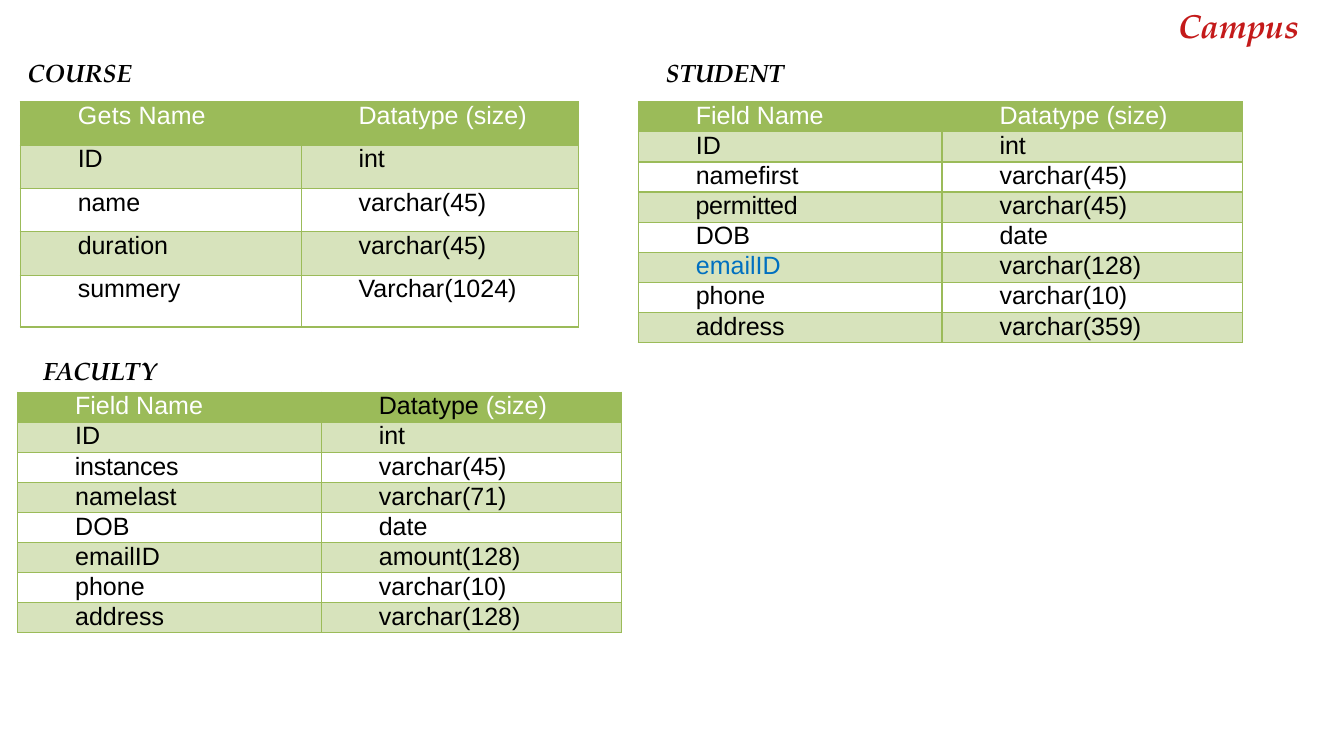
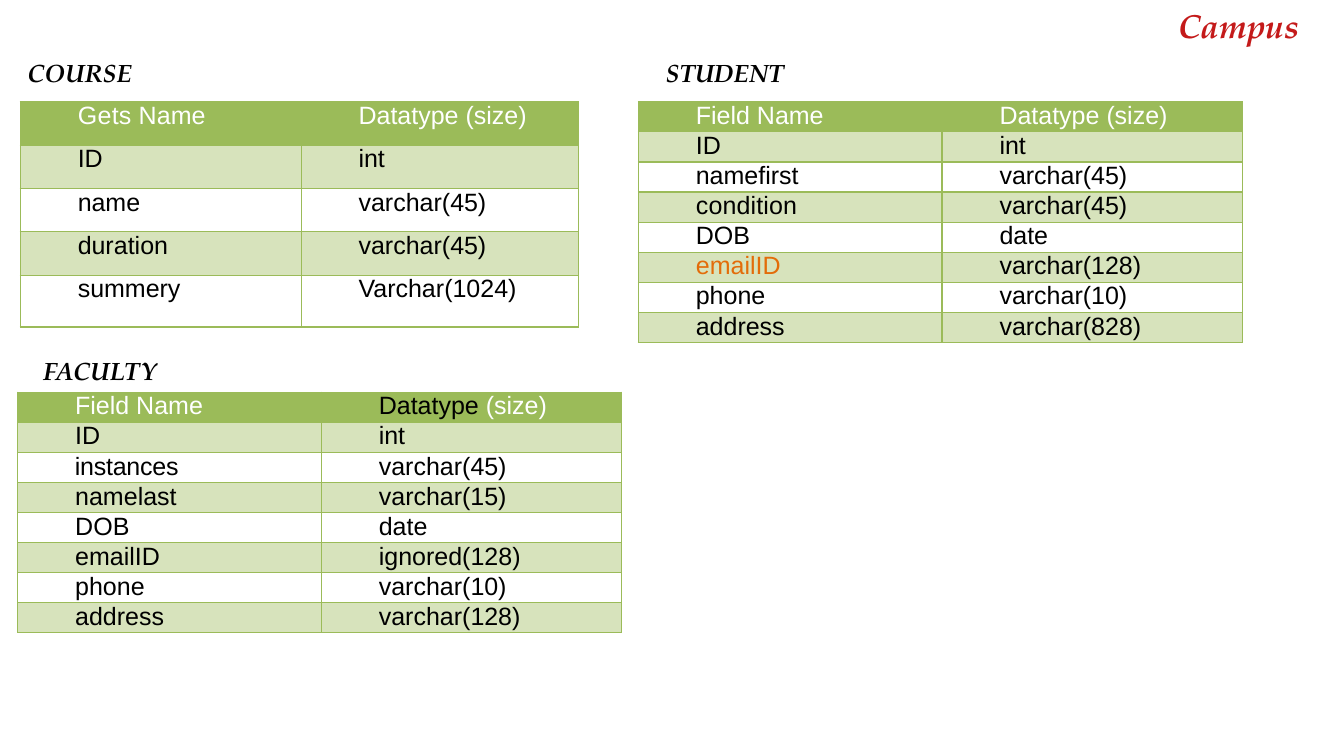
permitted: permitted -> condition
emailID at (738, 266) colour: blue -> orange
varchar(359: varchar(359 -> varchar(828
varchar(71: varchar(71 -> varchar(15
amount(128: amount(128 -> ignored(128
